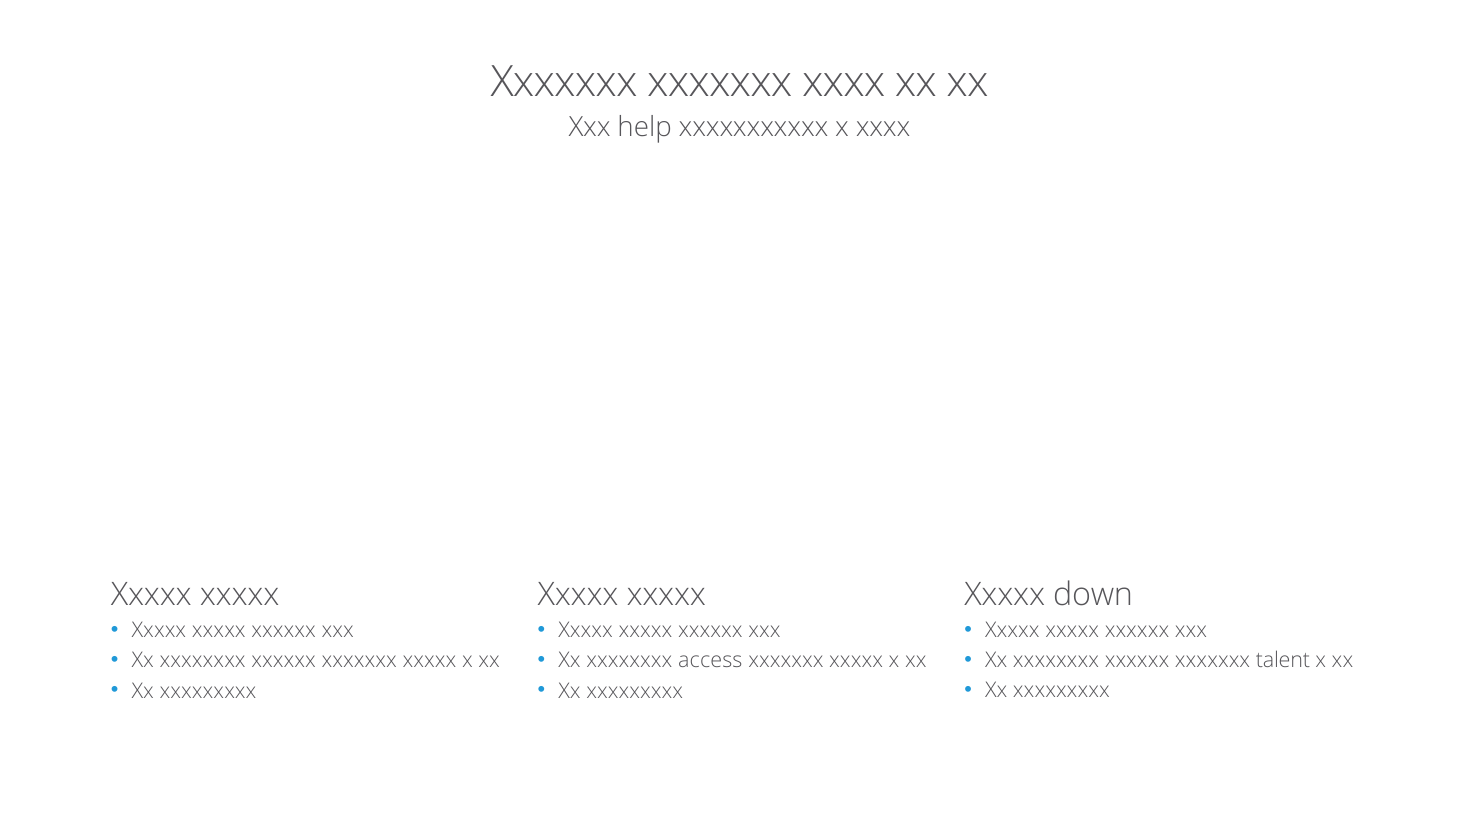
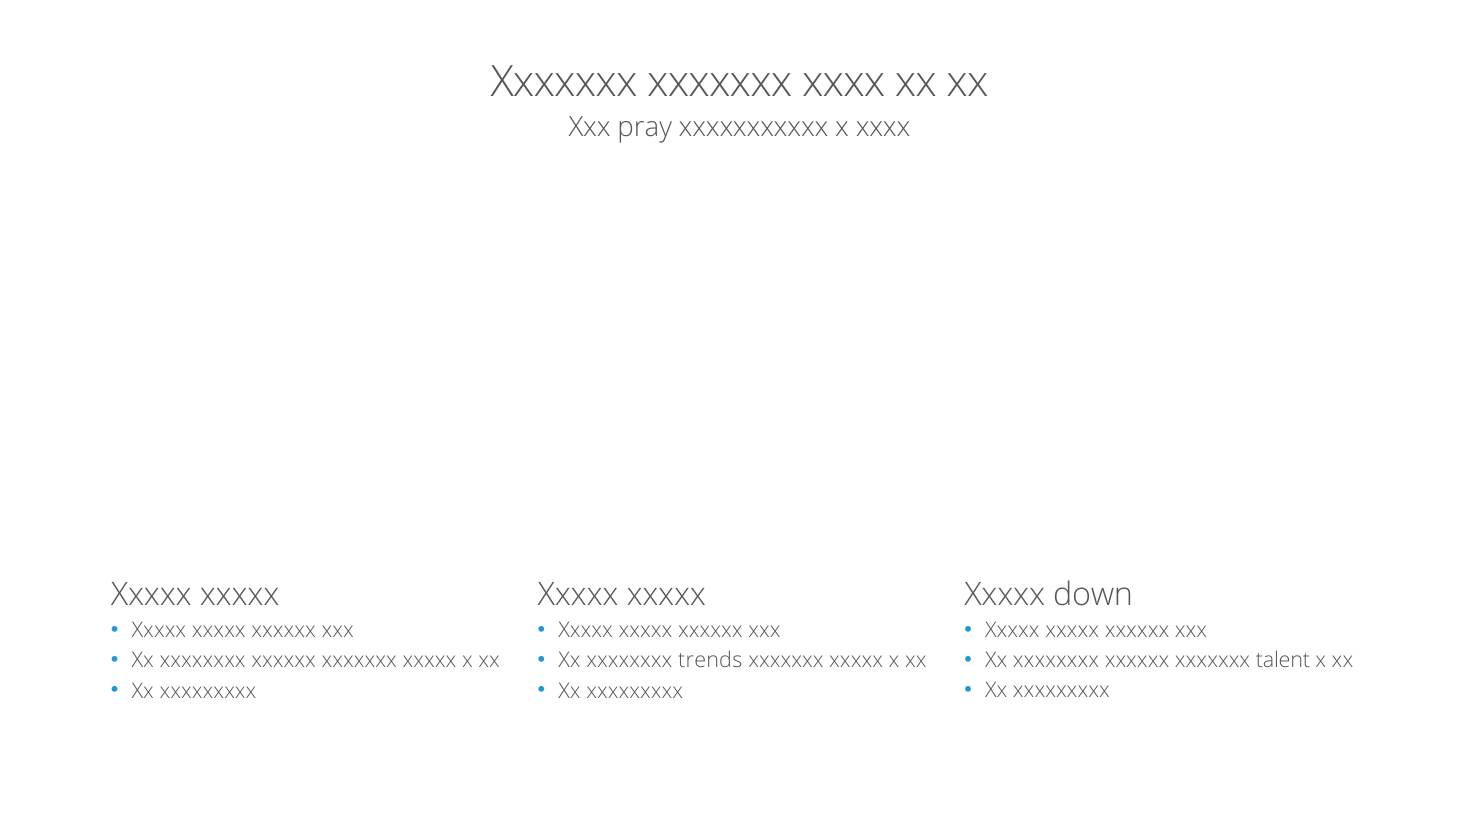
help: help -> pray
access: access -> trends
